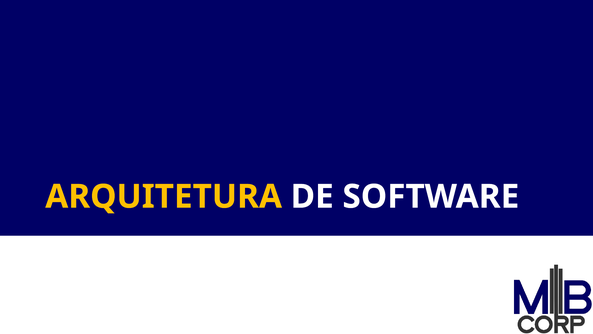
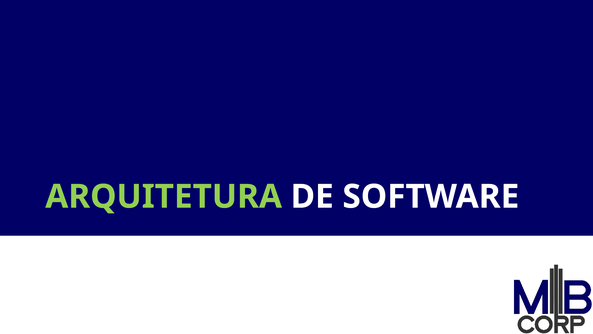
ARQUITETURA at (164, 196) colour: yellow -> light green
